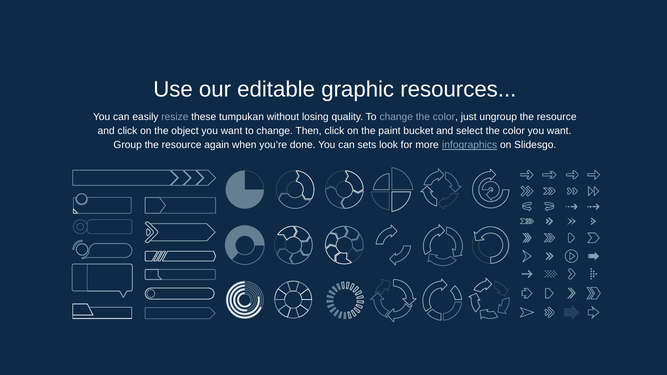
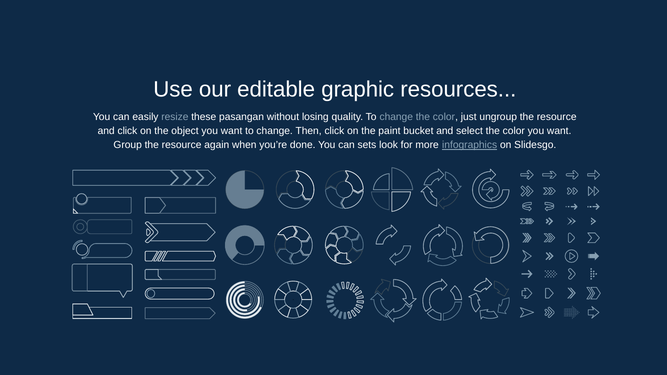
tumpukan: tumpukan -> pasangan
